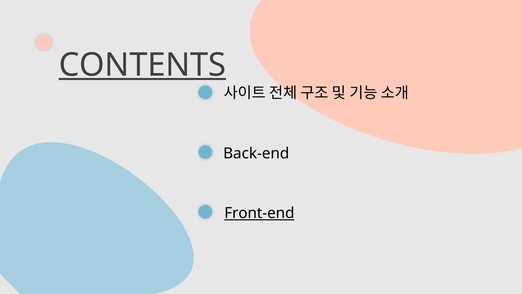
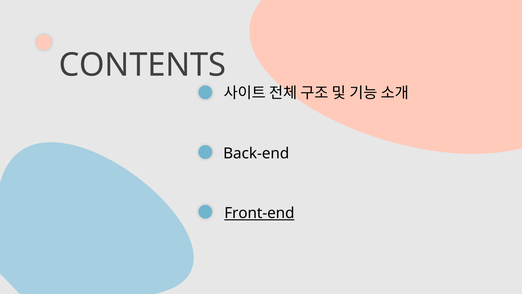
CONTENTS underline: present -> none
